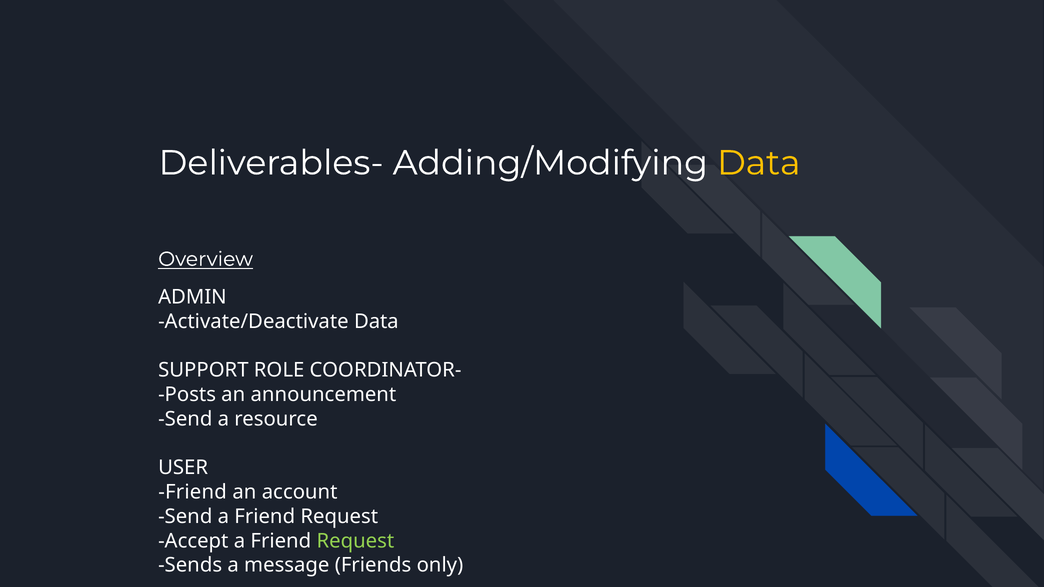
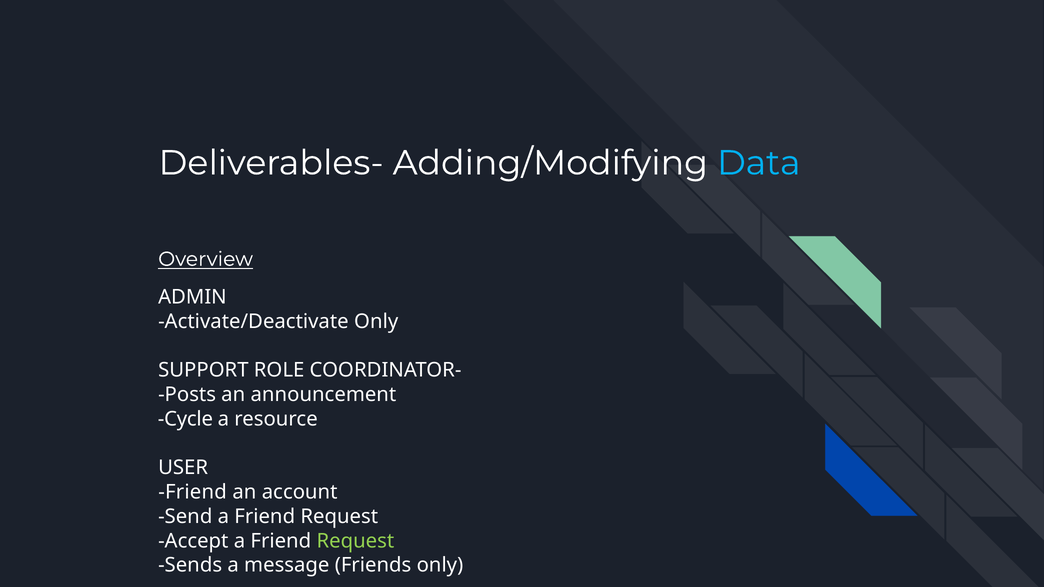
Data at (759, 163) colour: yellow -> light blue
Activate/Deactivate Data: Data -> Only
Send at (185, 419): Send -> Cycle
